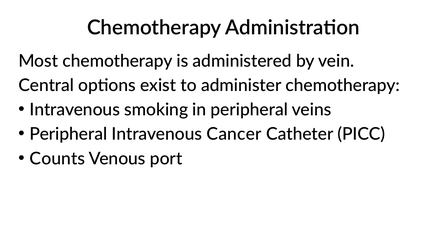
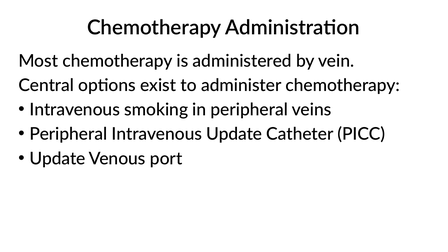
Intravenous Cancer: Cancer -> Update
Counts at (57, 159): Counts -> Update
